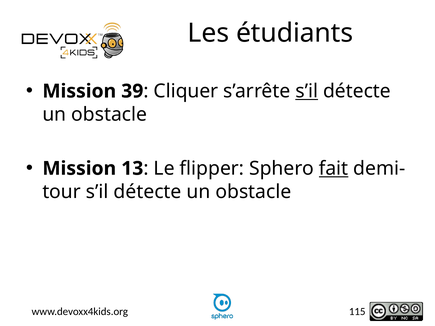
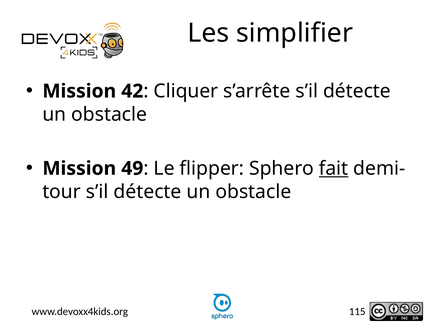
étudiants: étudiants -> simplifier
39: 39 -> 42
s’il at (307, 91) underline: present -> none
13: 13 -> 49
